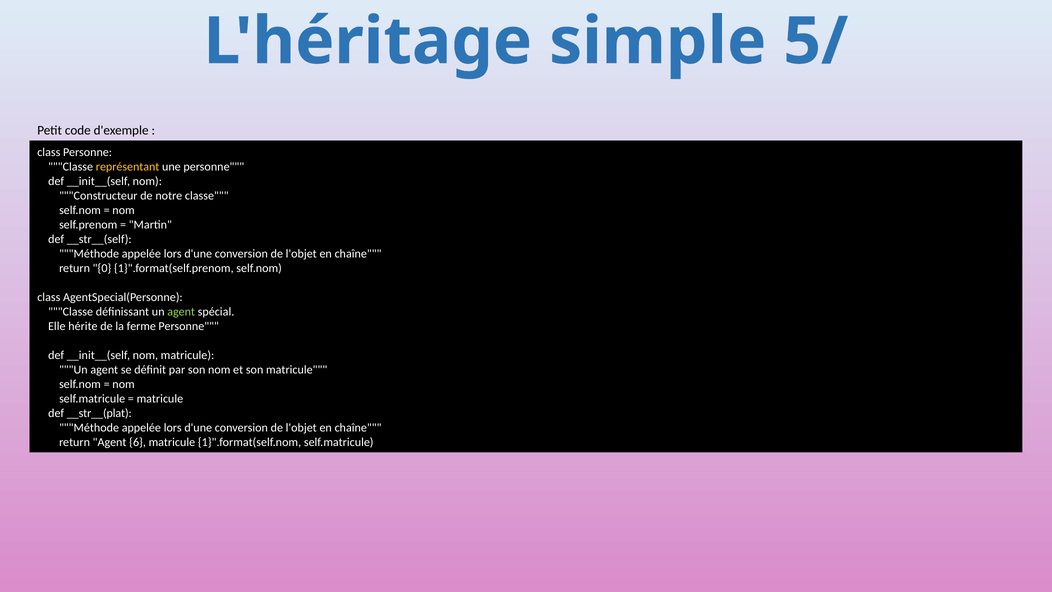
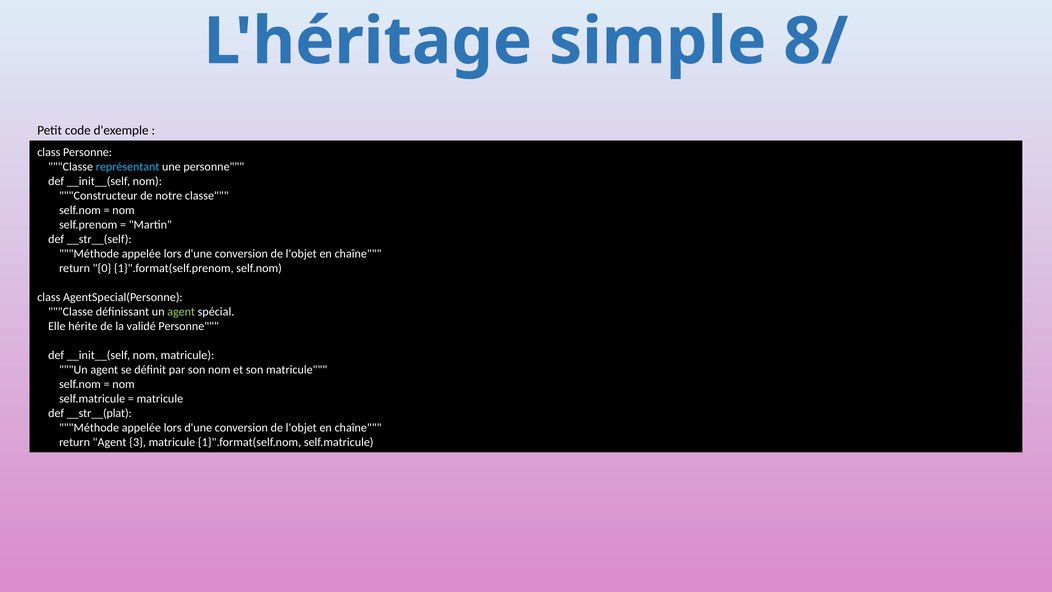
5/: 5/ -> 8/
représentant colour: yellow -> light blue
ferme: ferme -> validé
6: 6 -> 3
